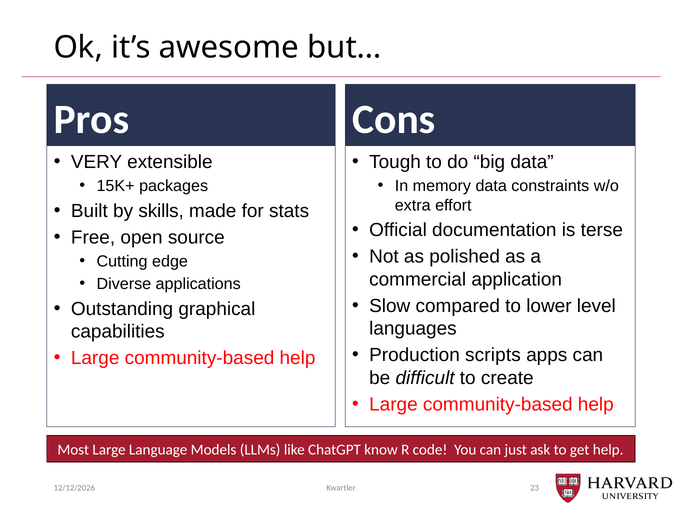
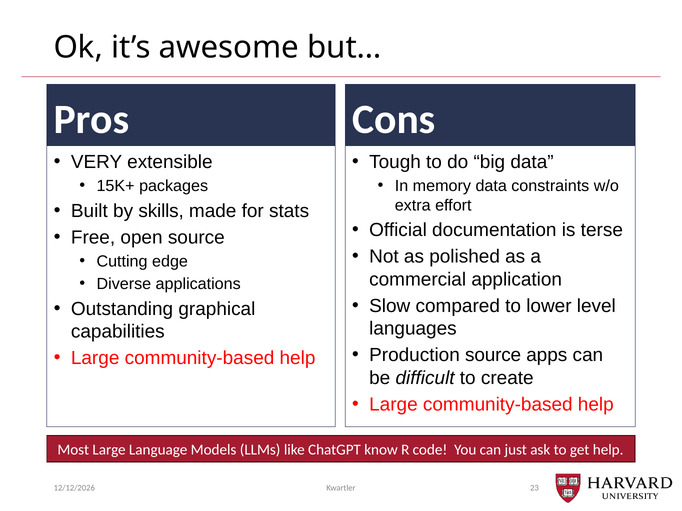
Production scripts: scripts -> source
